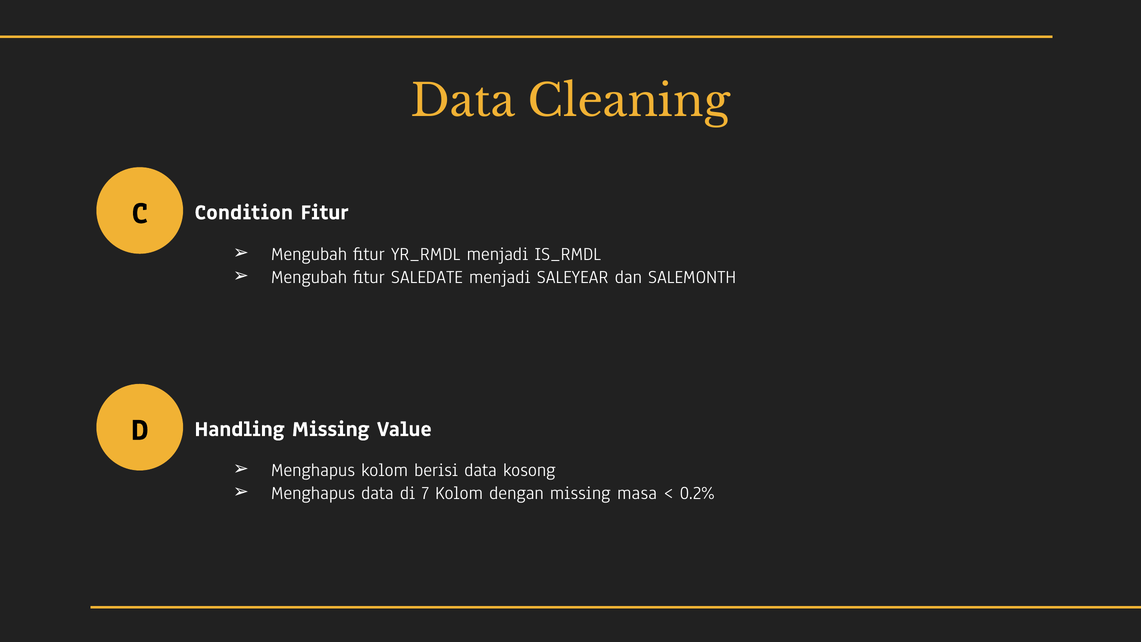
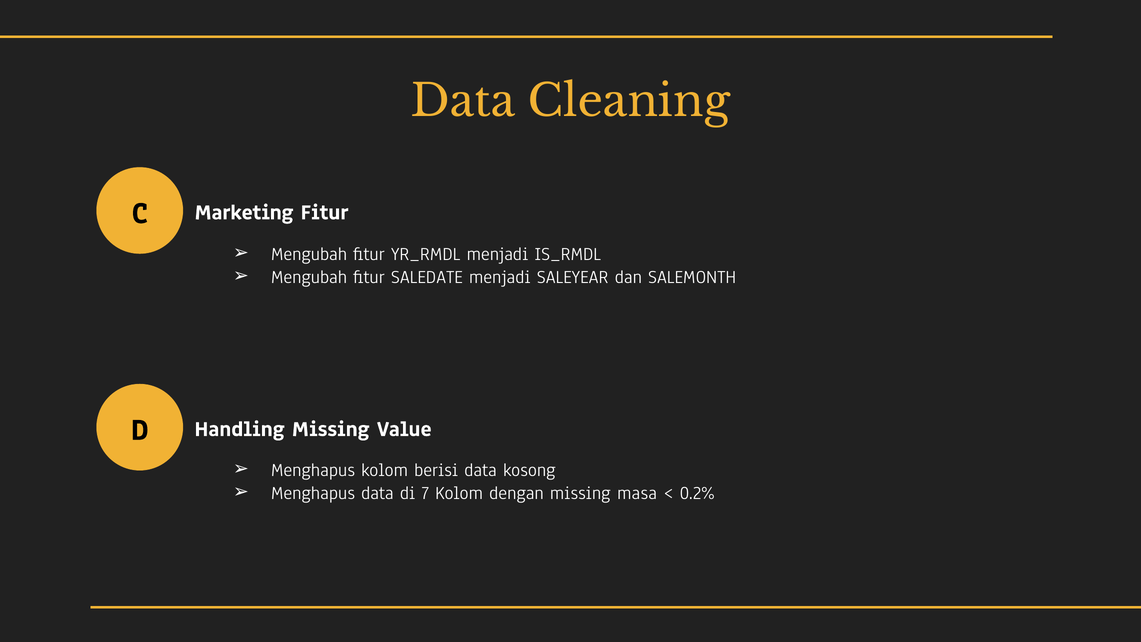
Condition: Condition -> Marketing
